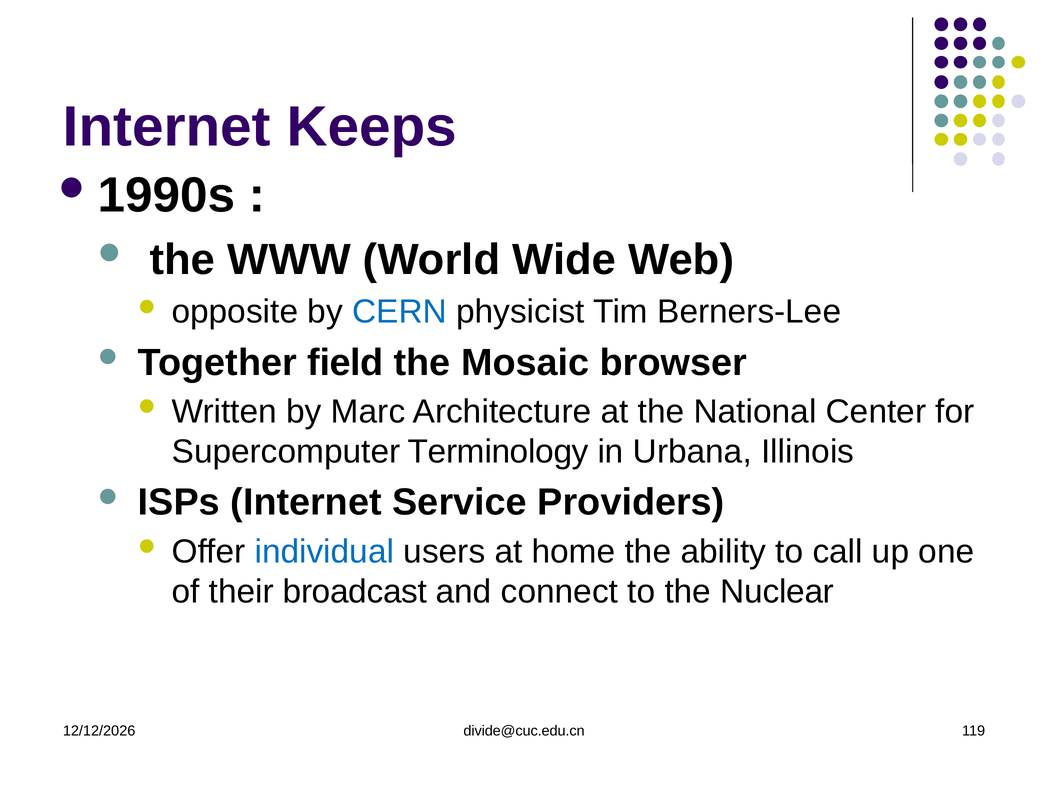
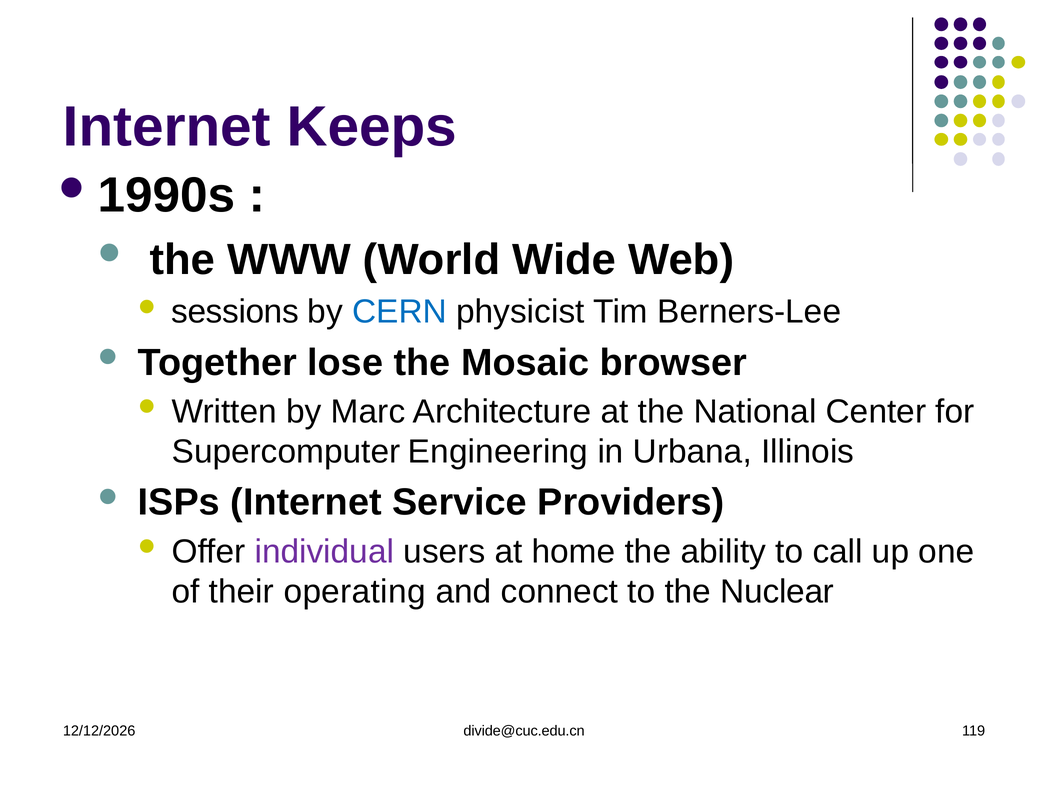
opposite: opposite -> sessions
field: field -> lose
Terminology: Terminology -> Engineering
individual colour: blue -> purple
broadcast: broadcast -> operating
